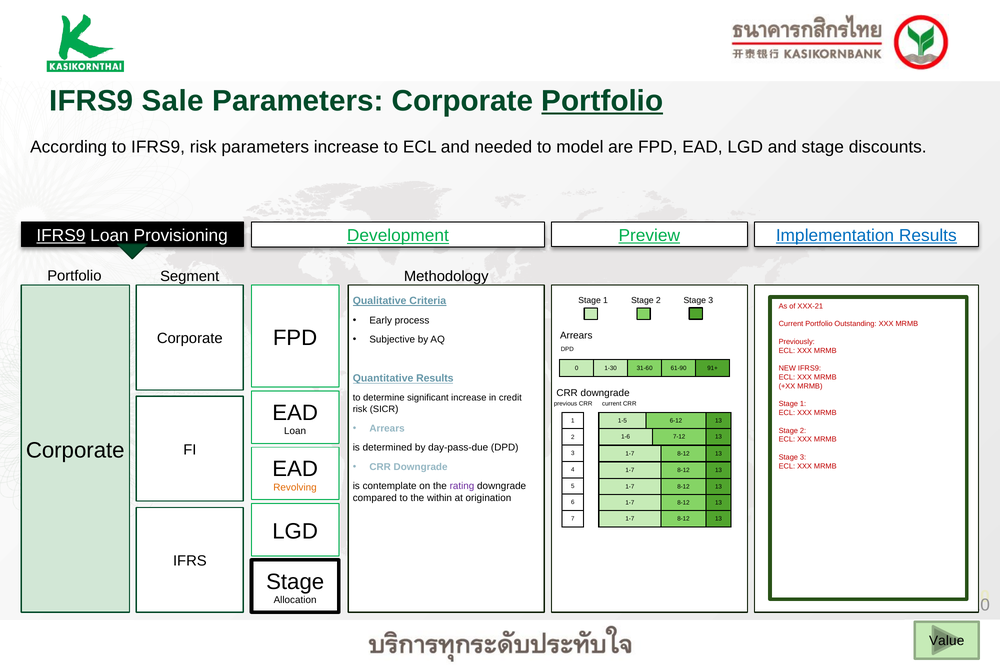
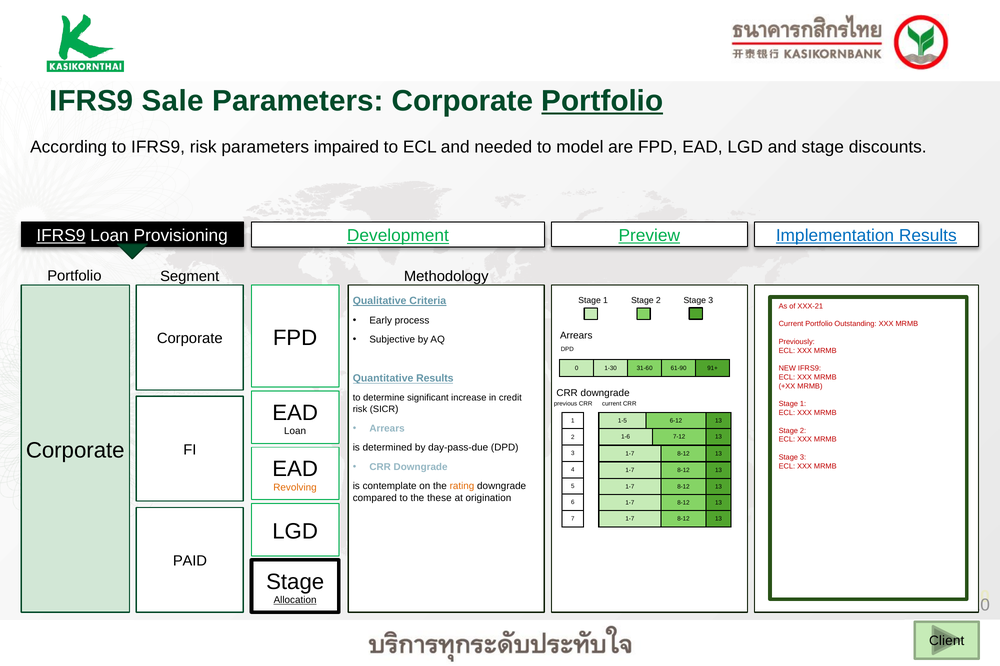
parameters increase: increase -> impaired
rating colour: purple -> orange
within: within -> these
IFRS: IFRS -> PAID
Allocation underline: none -> present
Value: Value -> Client
